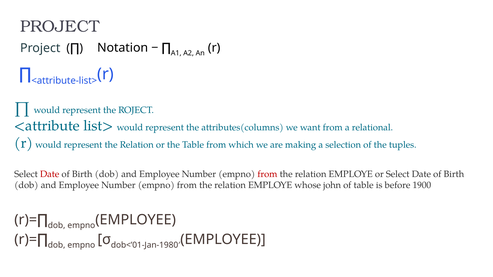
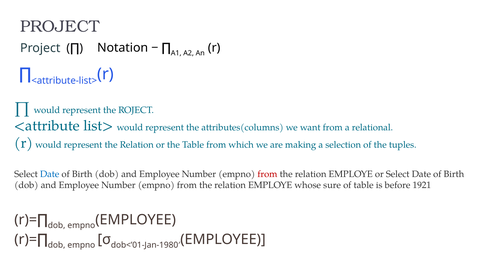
Date at (50, 174) colour: red -> blue
john: john -> sure
1900: 1900 -> 1921
